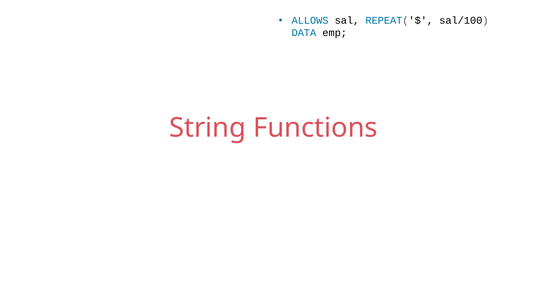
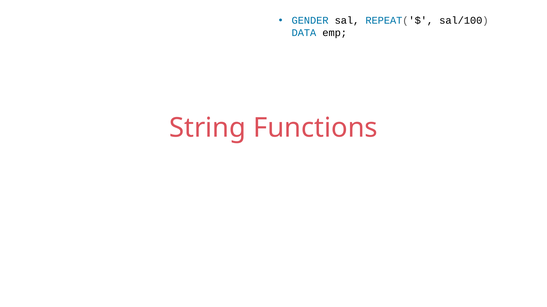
ALLOWS: ALLOWS -> GENDER
